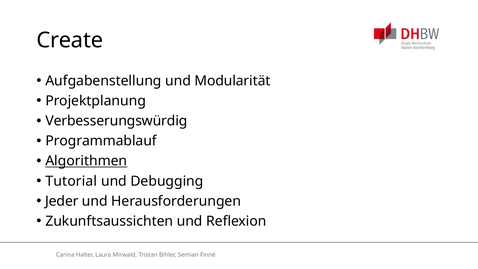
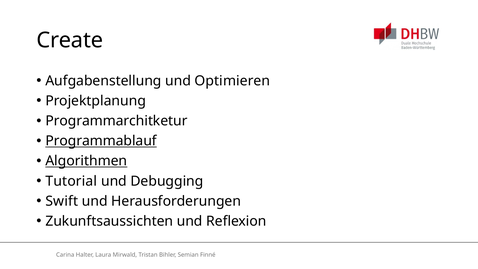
Modularität: Modularität -> Optimieren
Verbesserungswürdig: Verbesserungswürdig -> Programmarchitketur
Programmablauf underline: none -> present
Jeder: Jeder -> Swift
